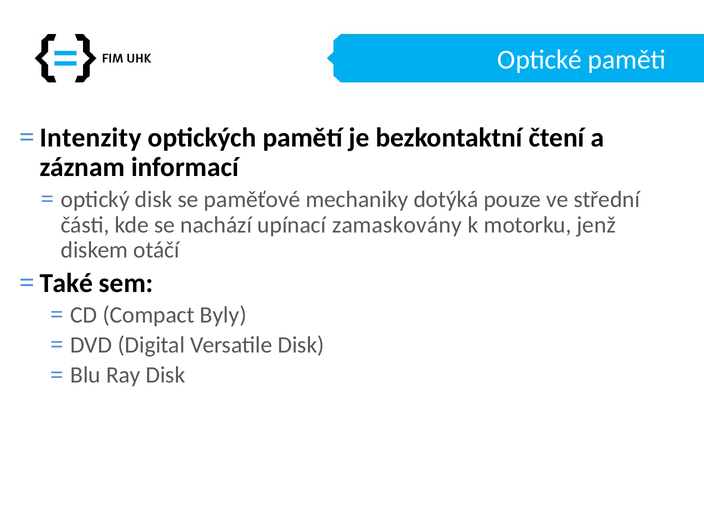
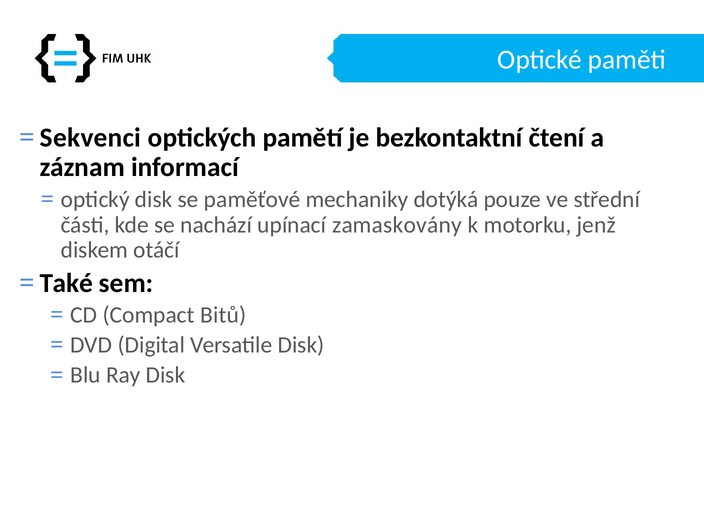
Intenzity: Intenzity -> Sekvenci
Byly: Byly -> Bitů
